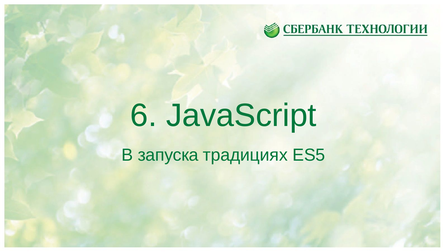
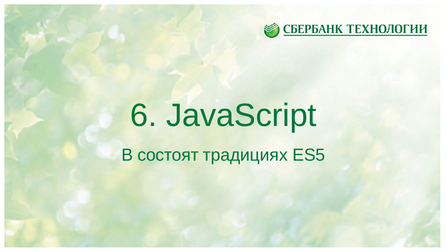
запуска: запуска -> состоят
